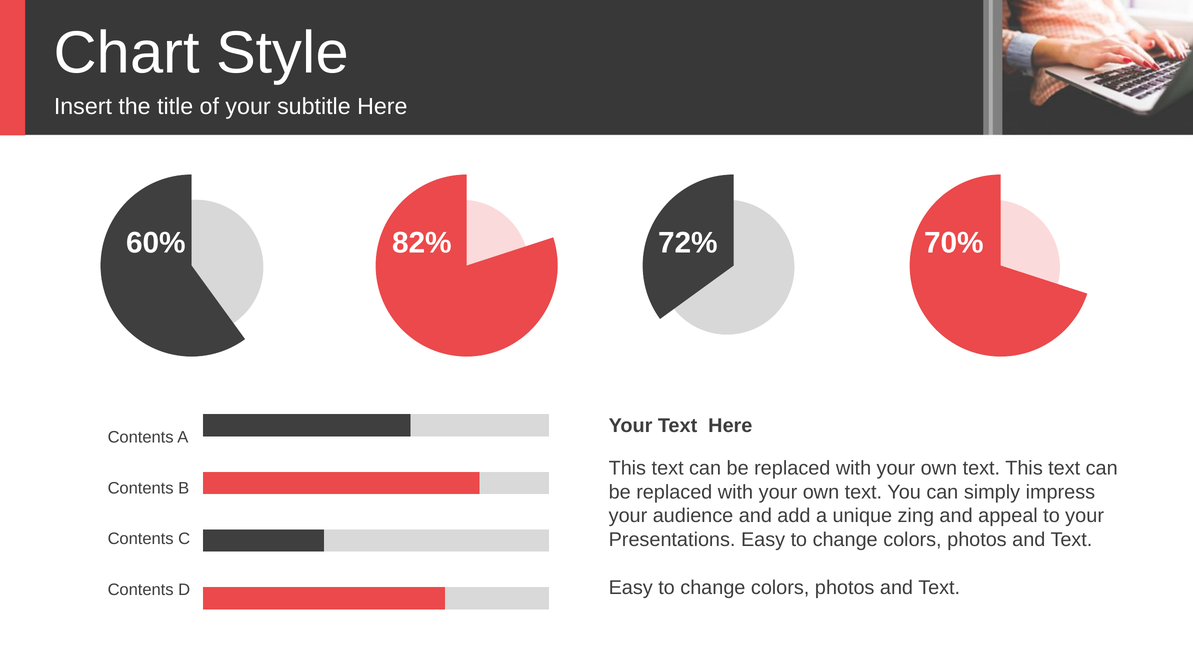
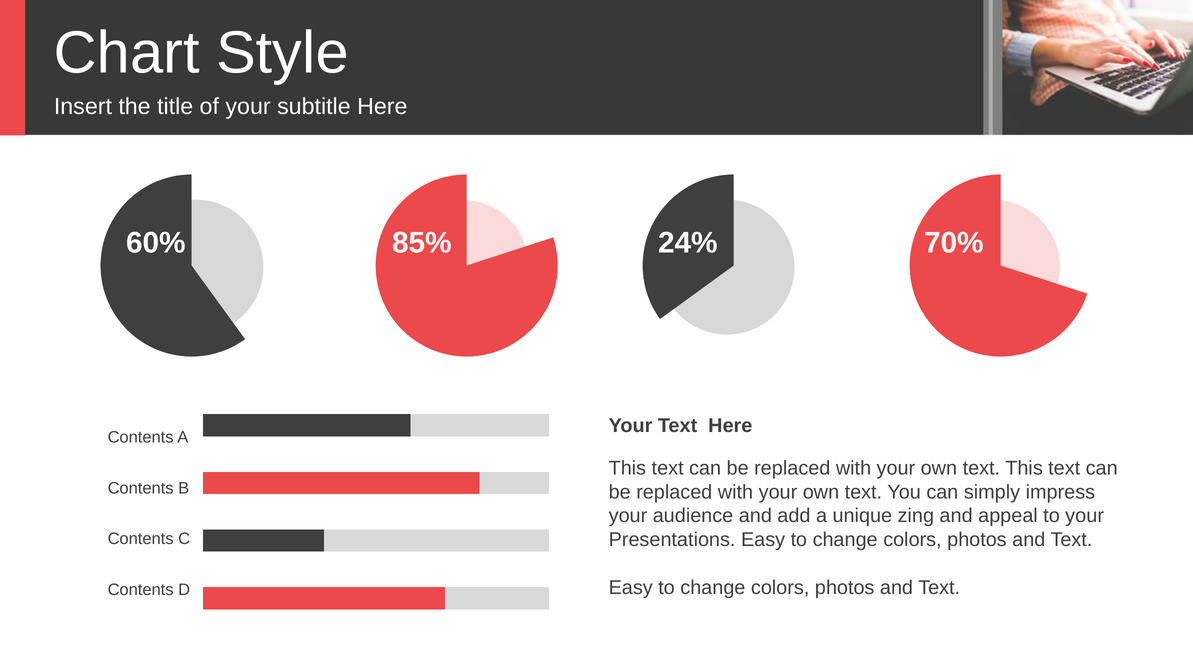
82%: 82% -> 85%
72%: 72% -> 24%
